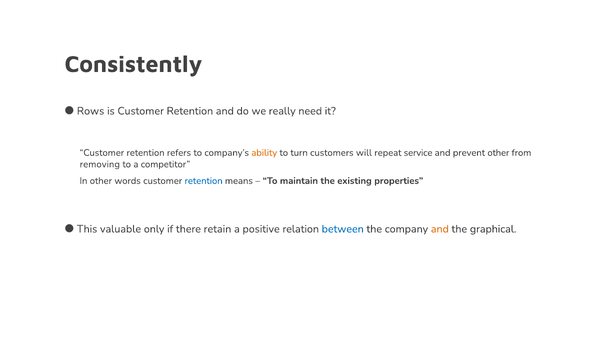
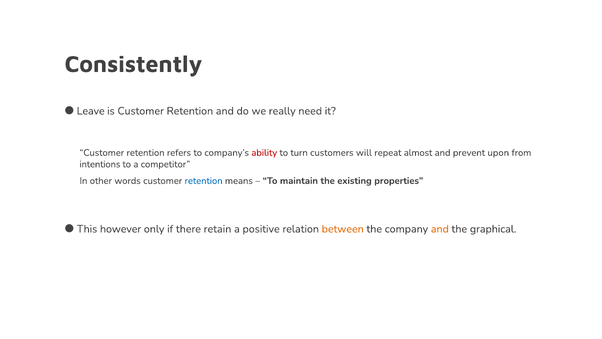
Rows: Rows -> Leave
ability colour: orange -> red
service: service -> almost
prevent other: other -> upon
removing: removing -> intentions
valuable: valuable -> however
between colour: blue -> orange
